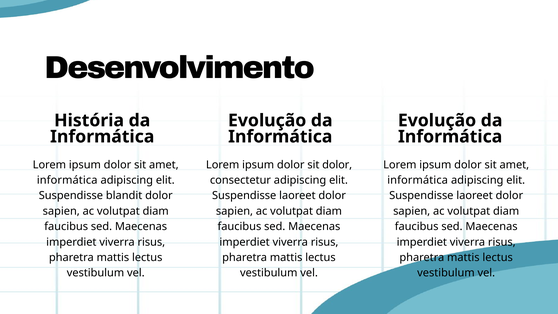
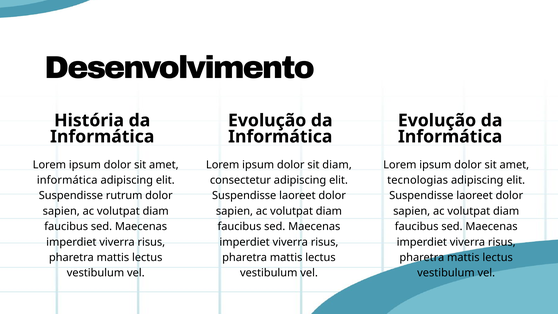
sit dolor: dolor -> diam
informática at (418, 180): informática -> tecnologias
blandit: blandit -> rutrum
